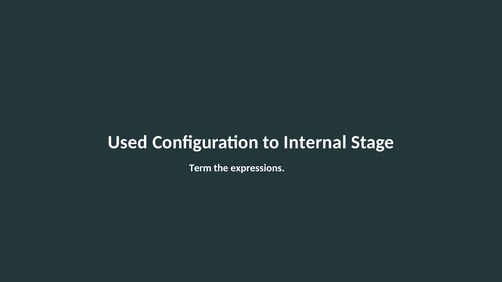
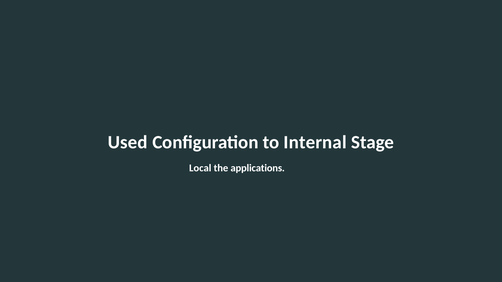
Term: Term -> Local
expressions: expressions -> applications
